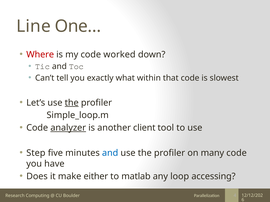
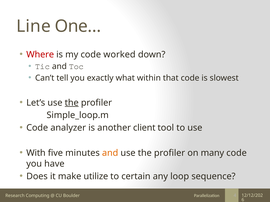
analyzer underline: present -> none
Step: Step -> With
and at (110, 153) colour: blue -> orange
either: either -> utilize
matlab: matlab -> certain
accessing: accessing -> sequence
